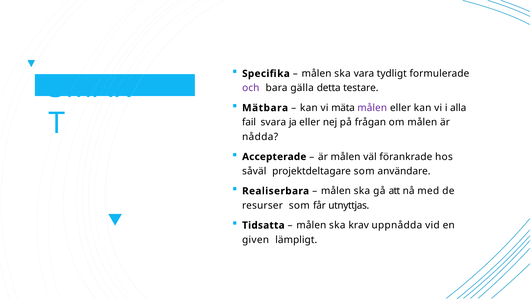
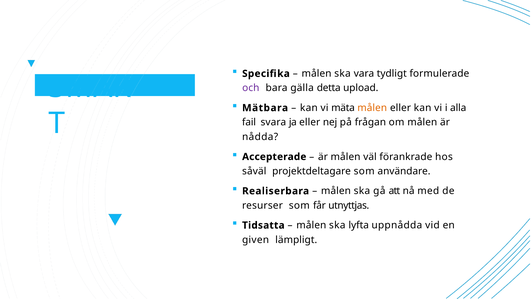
testare: testare -> upload
målen at (372, 108) colour: purple -> orange
krav: krav -> lyfta
